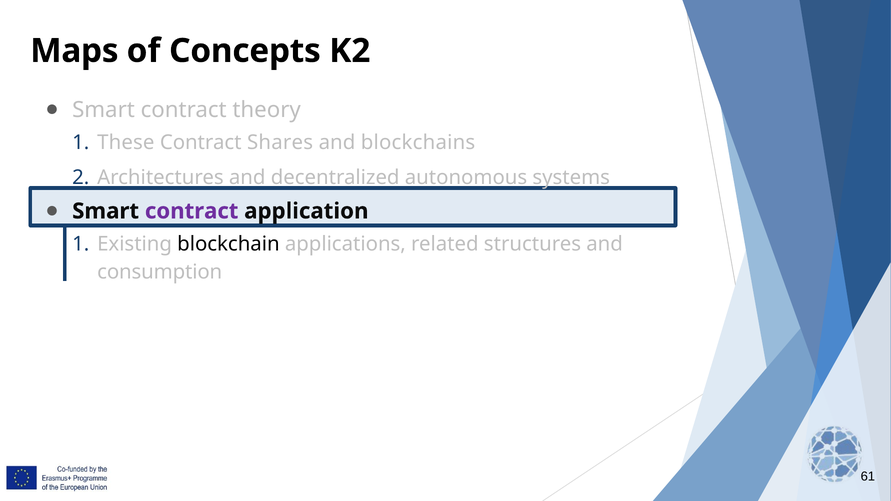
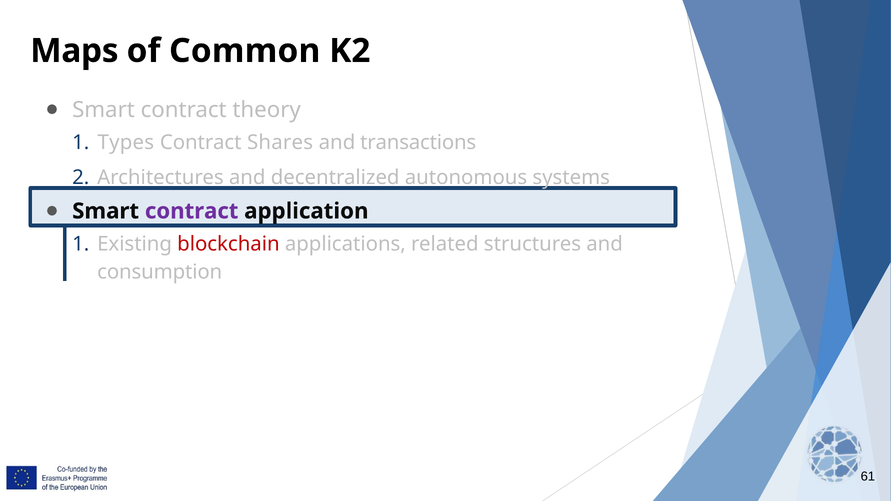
Concepts: Concepts -> Common
These: These -> Types
blockchains: blockchains -> transactions
blockchain colour: black -> red
